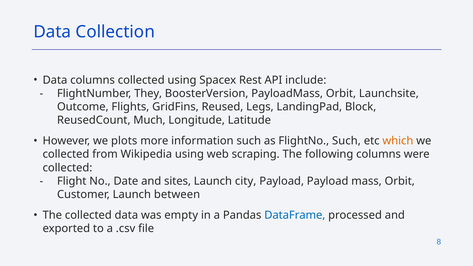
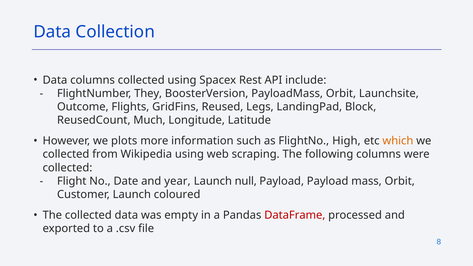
FlightNo Such: Such -> High
sites: sites -> year
city: city -> null
between: between -> coloured
DataFrame colour: blue -> red
